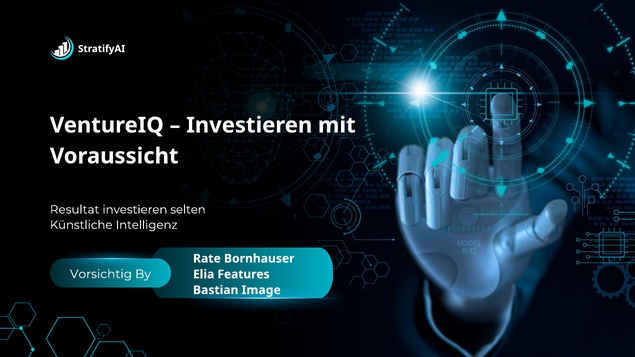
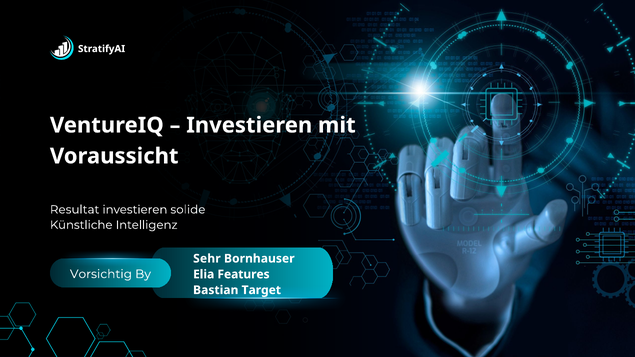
selten: selten -> solide
Rate: Rate -> Sehr
Image: Image -> Target
